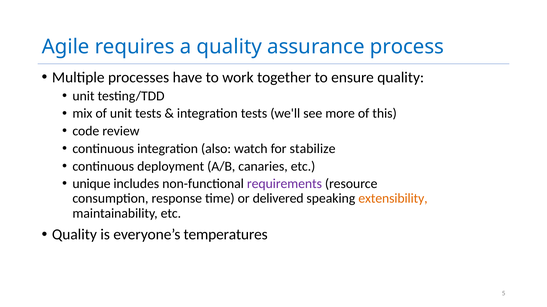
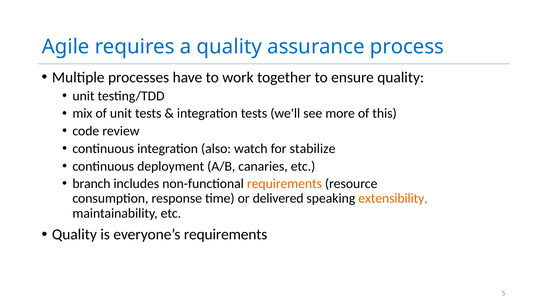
unique: unique -> branch
requirements at (284, 184) colour: purple -> orange
everyone’s temperatures: temperatures -> requirements
